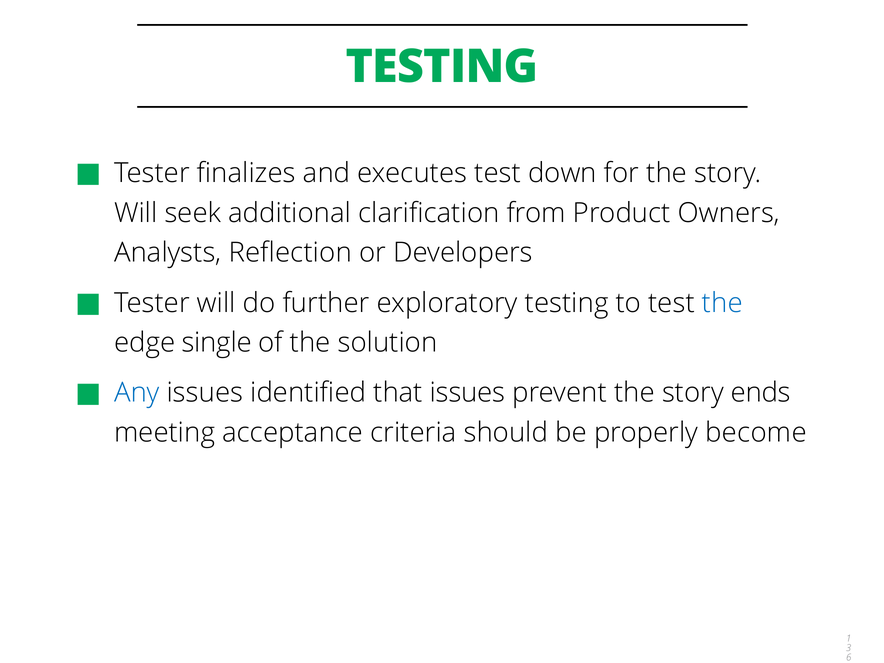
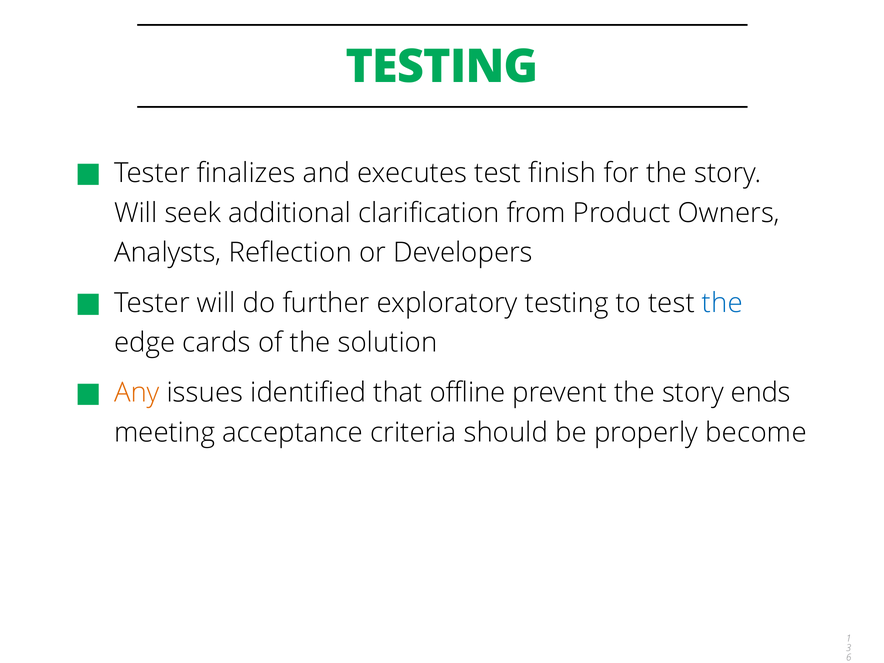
down: down -> finish
single: single -> cards
Any colour: blue -> orange
that issues: issues -> offline
